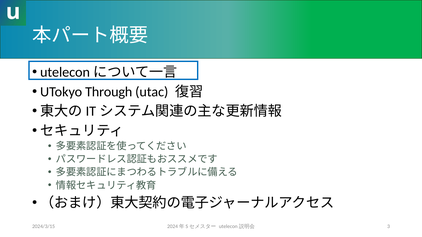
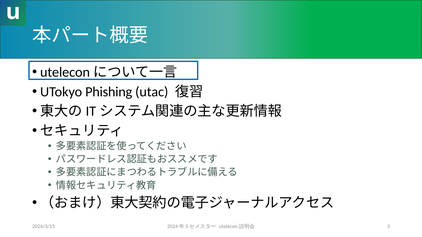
Through: Through -> Phishing
